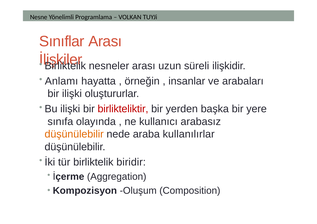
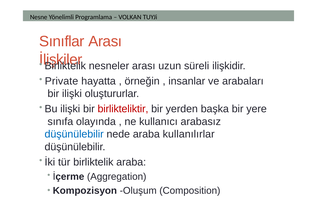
Anlamı: Anlamı -> Private
düşünülebilir at (74, 134) colour: orange -> blue
birliktelik biridir: biridir -> araba
